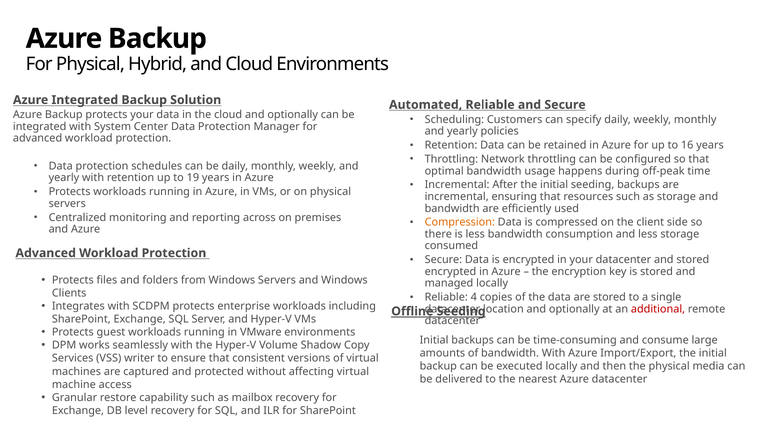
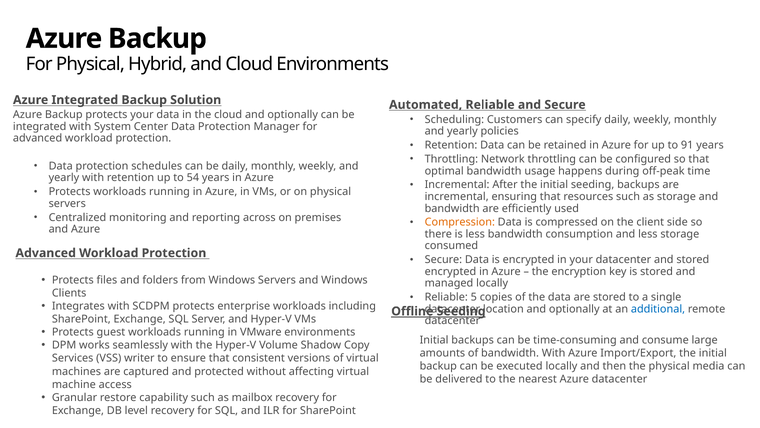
16: 16 -> 91
19: 19 -> 54
4: 4 -> 5
additional colour: red -> blue
